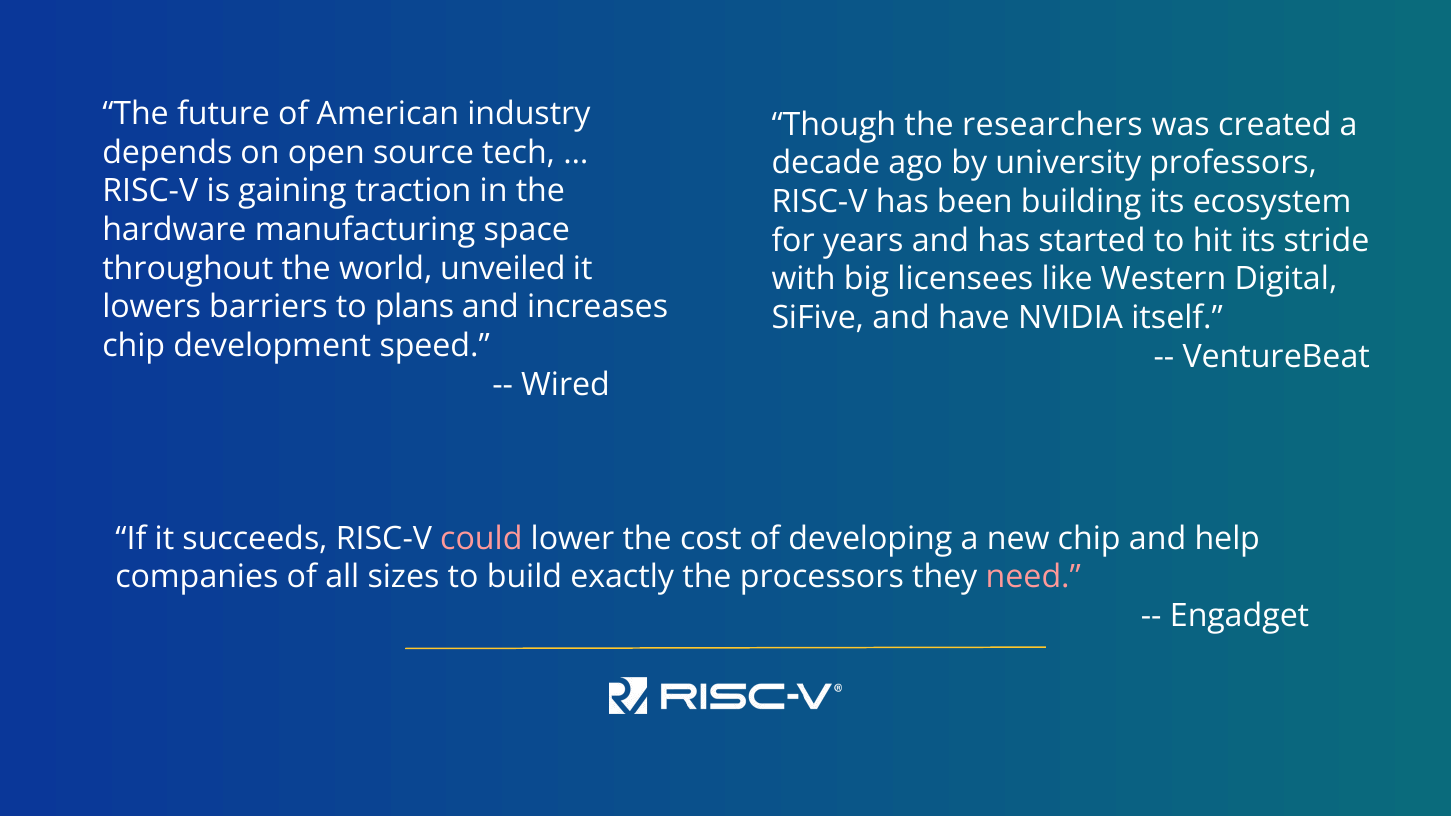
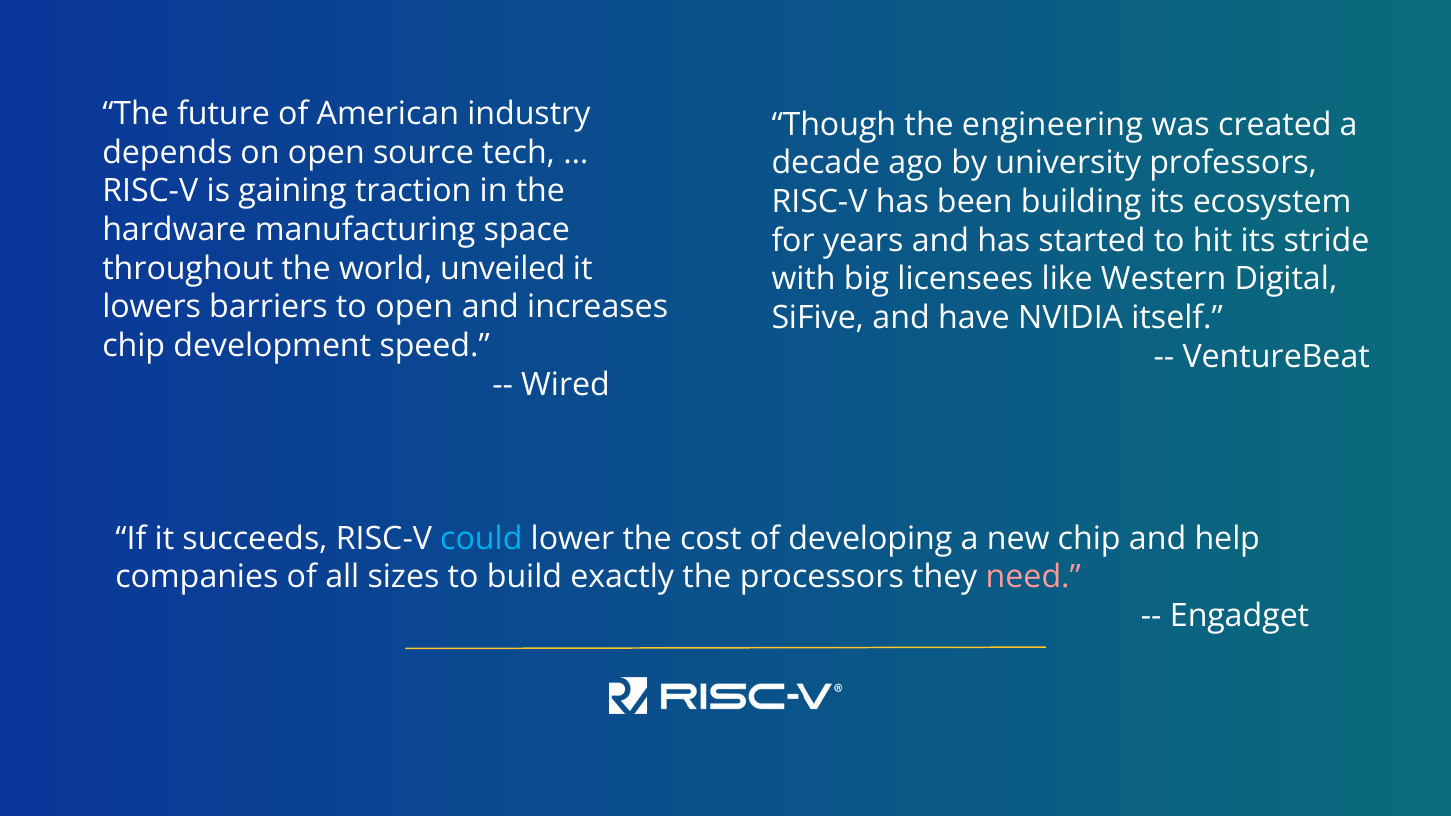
researchers: researchers -> engineering
to plans: plans -> open
could colour: pink -> light blue
